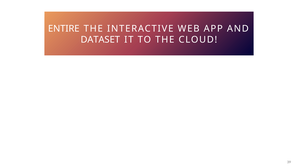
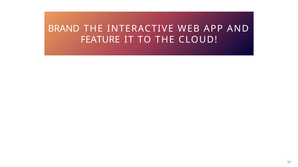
ENTIRE: ENTIRE -> BRAND
DATASET: DATASET -> FEATURE
